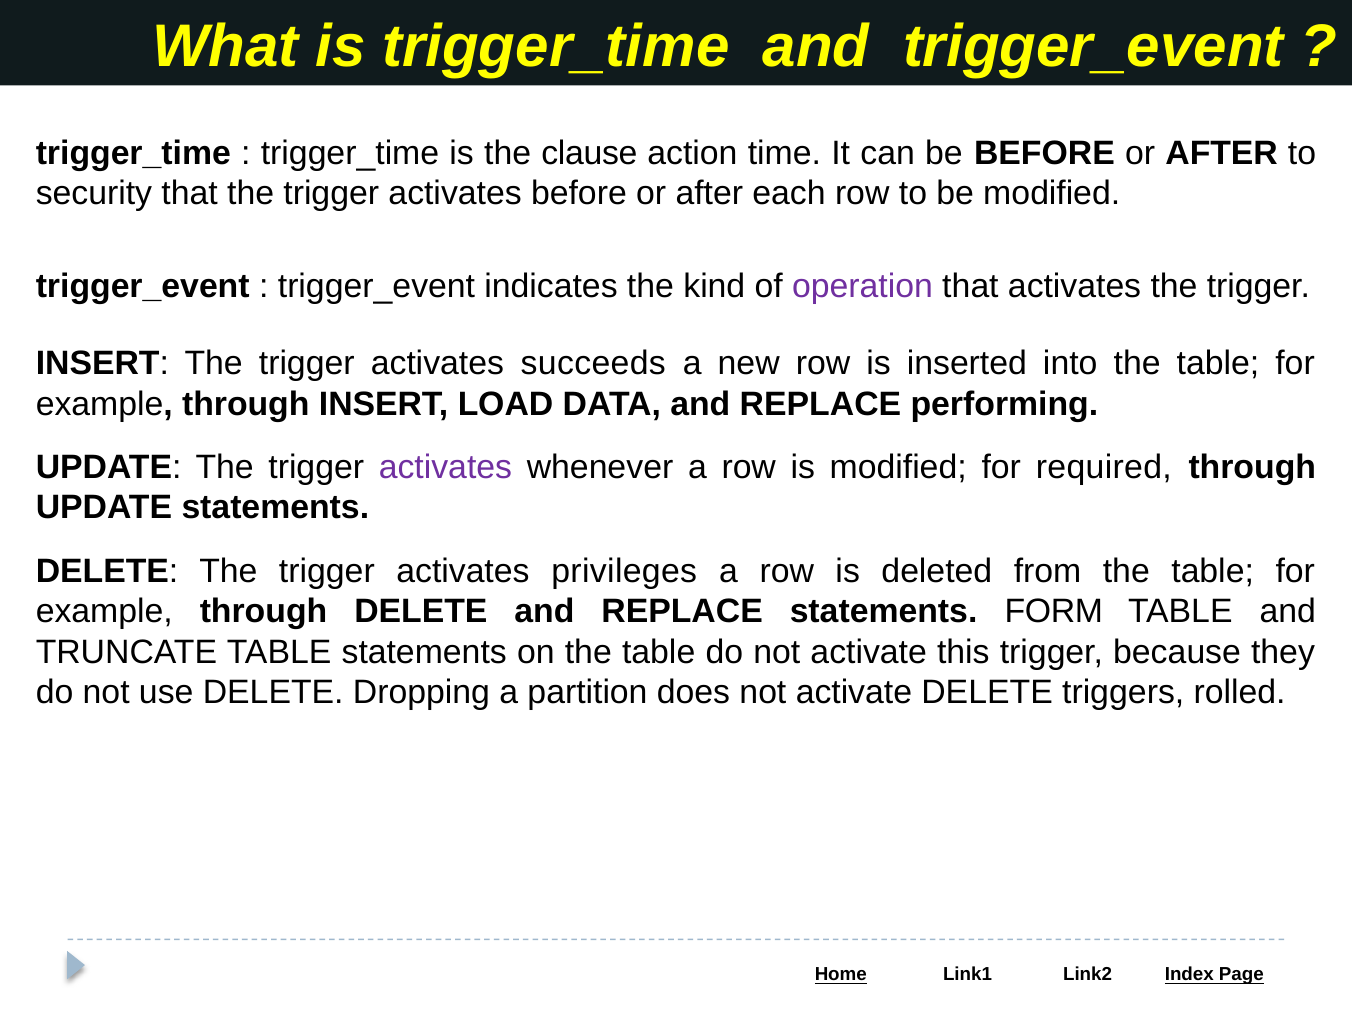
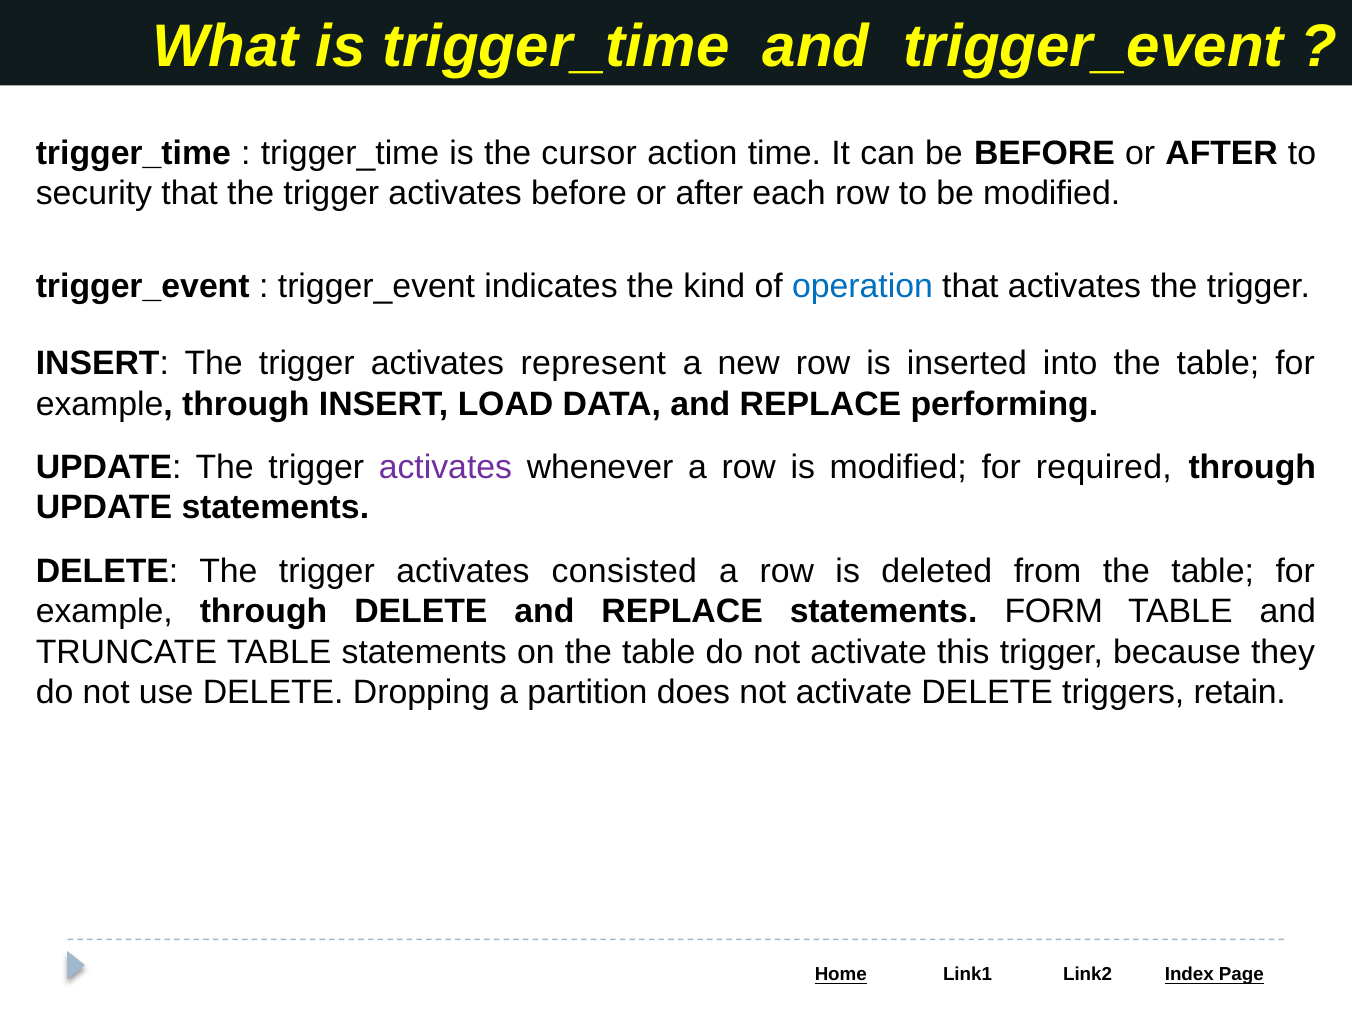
clause: clause -> cursor
operation colour: purple -> blue
succeeds: succeeds -> represent
privileges: privileges -> consisted
rolled: rolled -> retain
